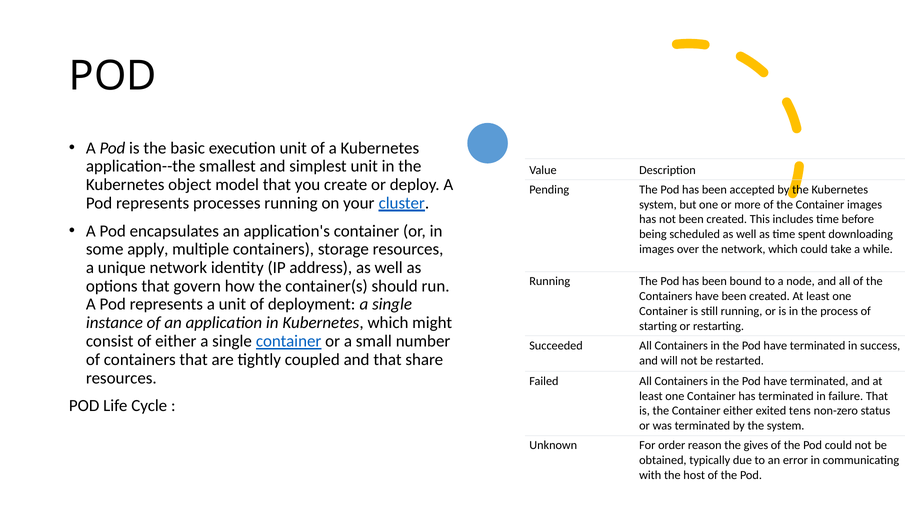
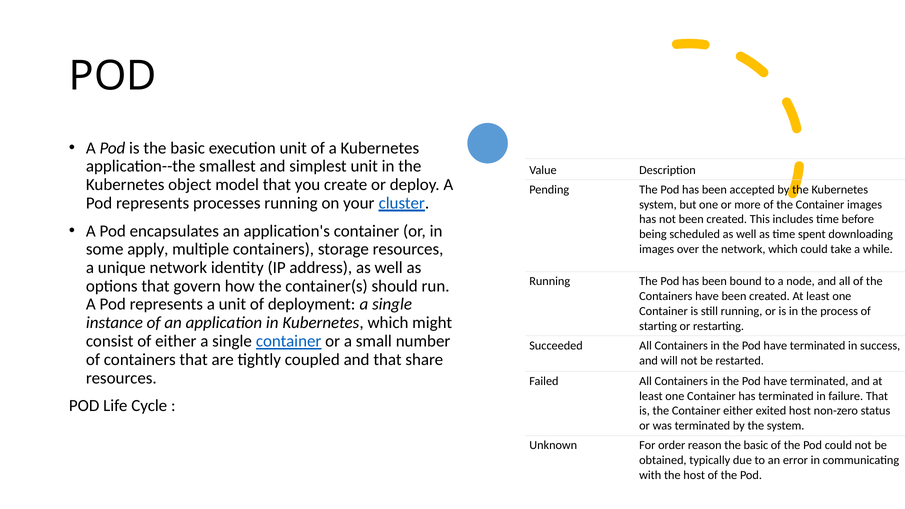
exited tens: tens -> host
reason the gives: gives -> basic
